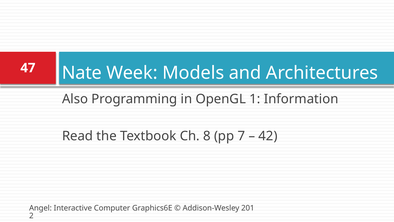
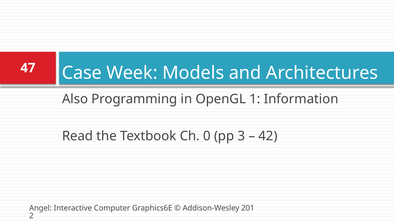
Nate: Nate -> Case
8: 8 -> 0
7: 7 -> 3
